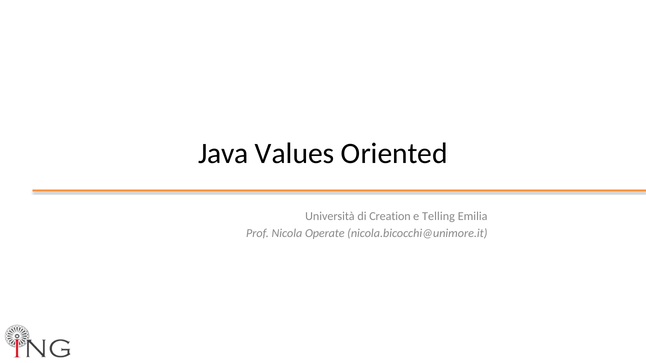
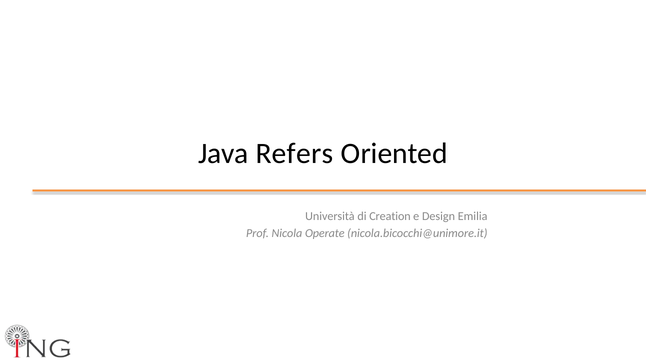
Values: Values -> Refers
Telling: Telling -> Design
